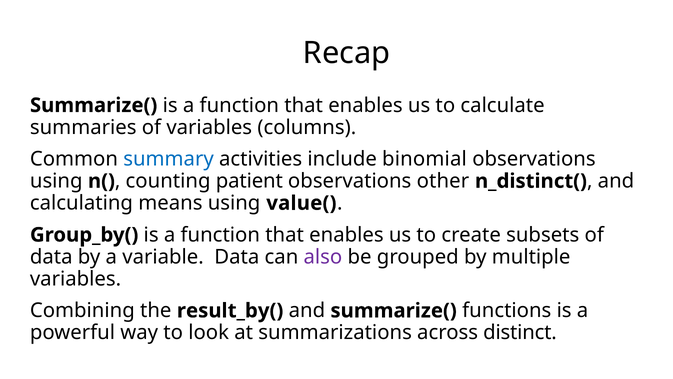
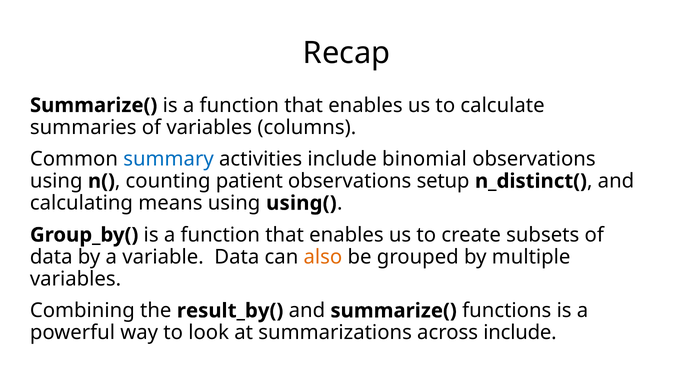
other: other -> setup
value(: value( -> using(
also colour: purple -> orange
across distinct: distinct -> include
